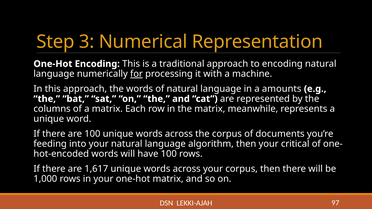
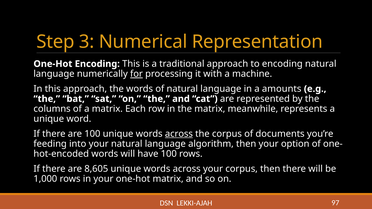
across at (179, 134) underline: none -> present
critical: critical -> option
1,617: 1,617 -> 8,605
